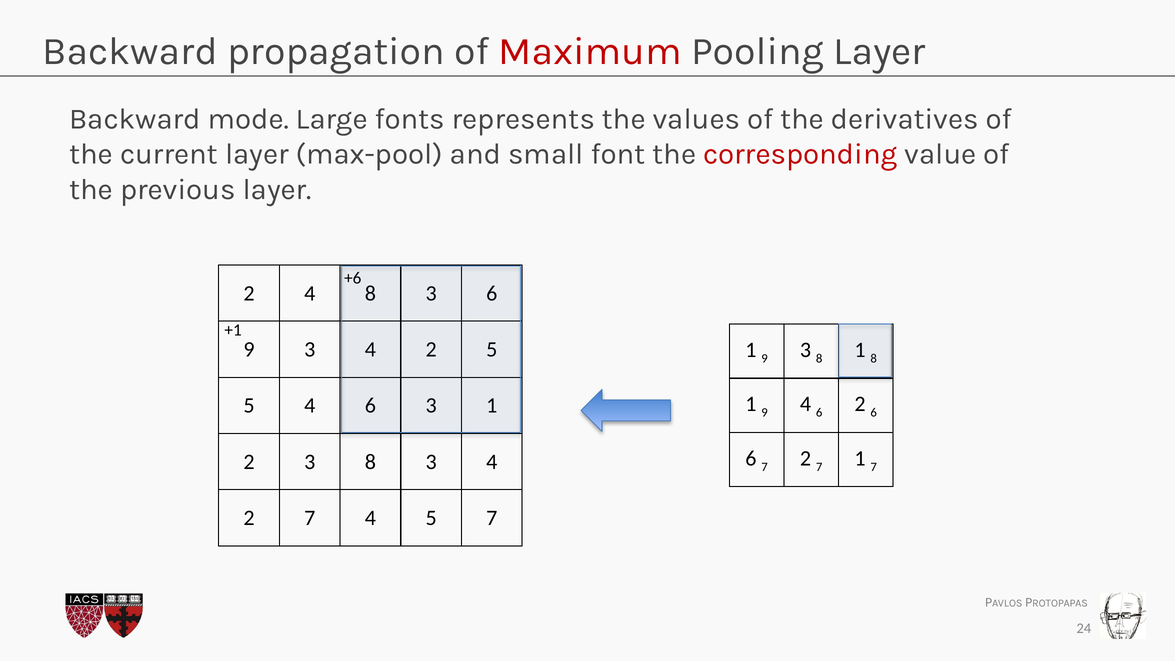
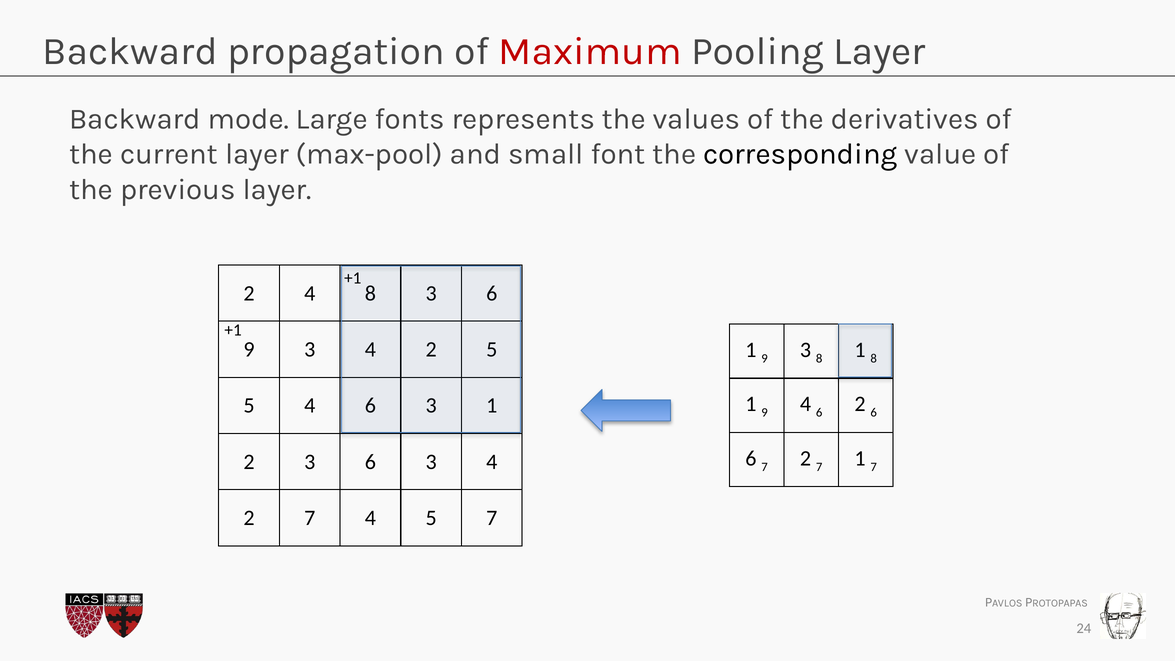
corresponding colour: red -> black
+6 at (353, 278): +6 -> +1
2 3 8: 8 -> 6
